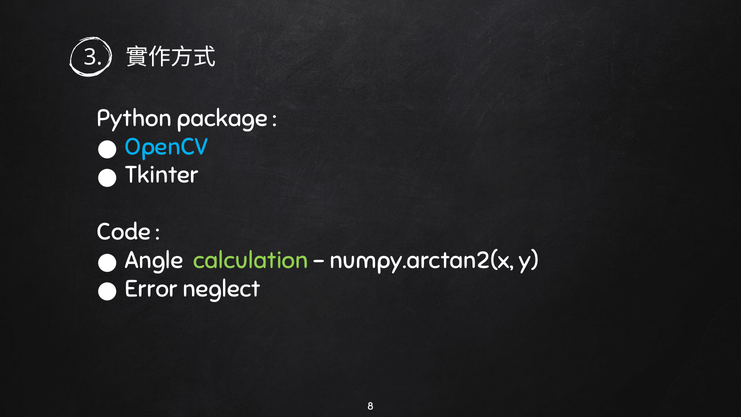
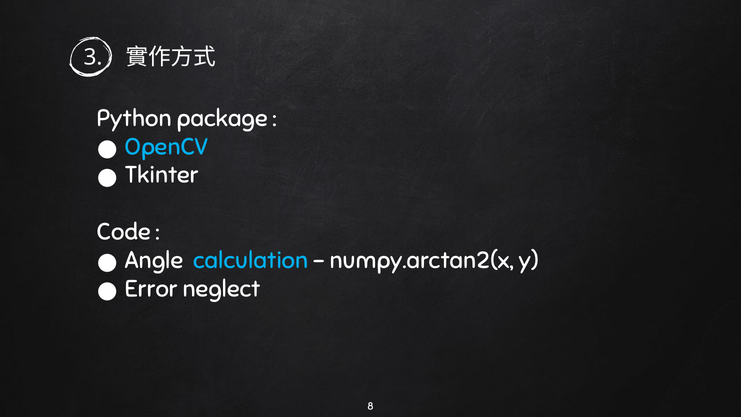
calculation colour: light green -> light blue
